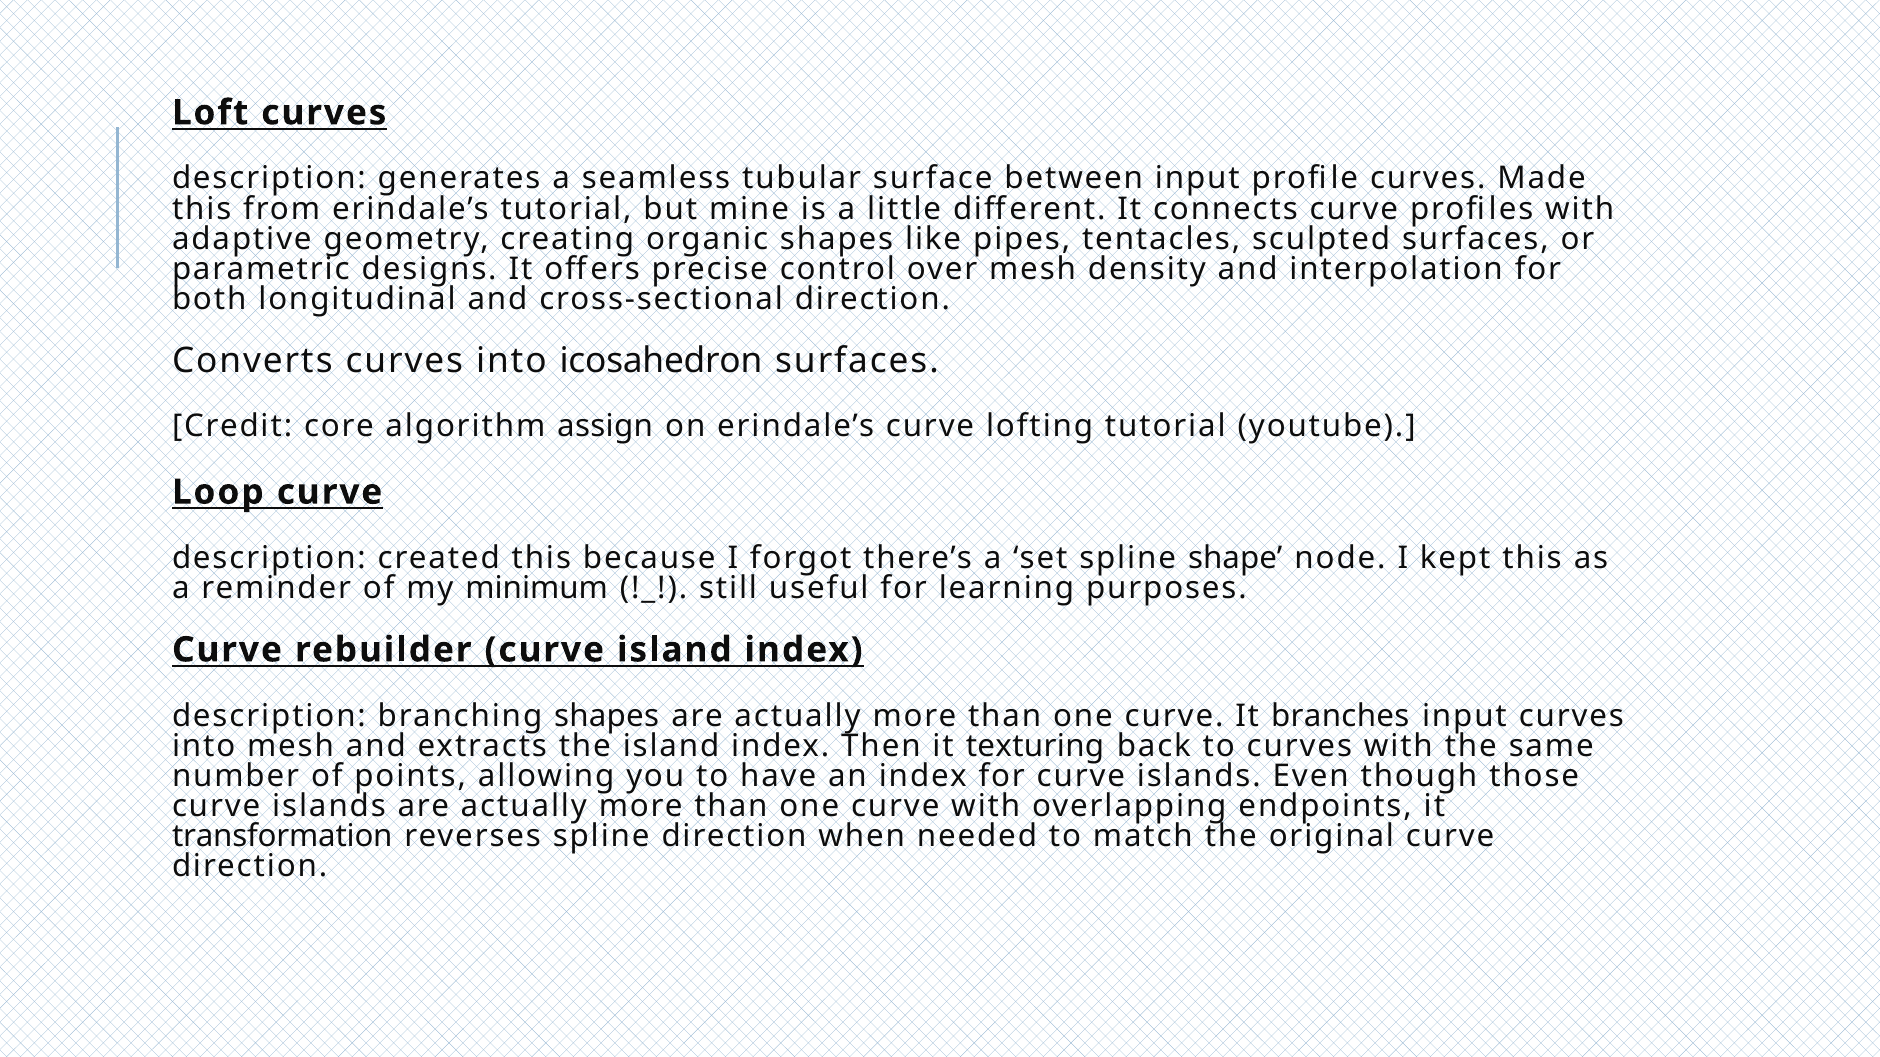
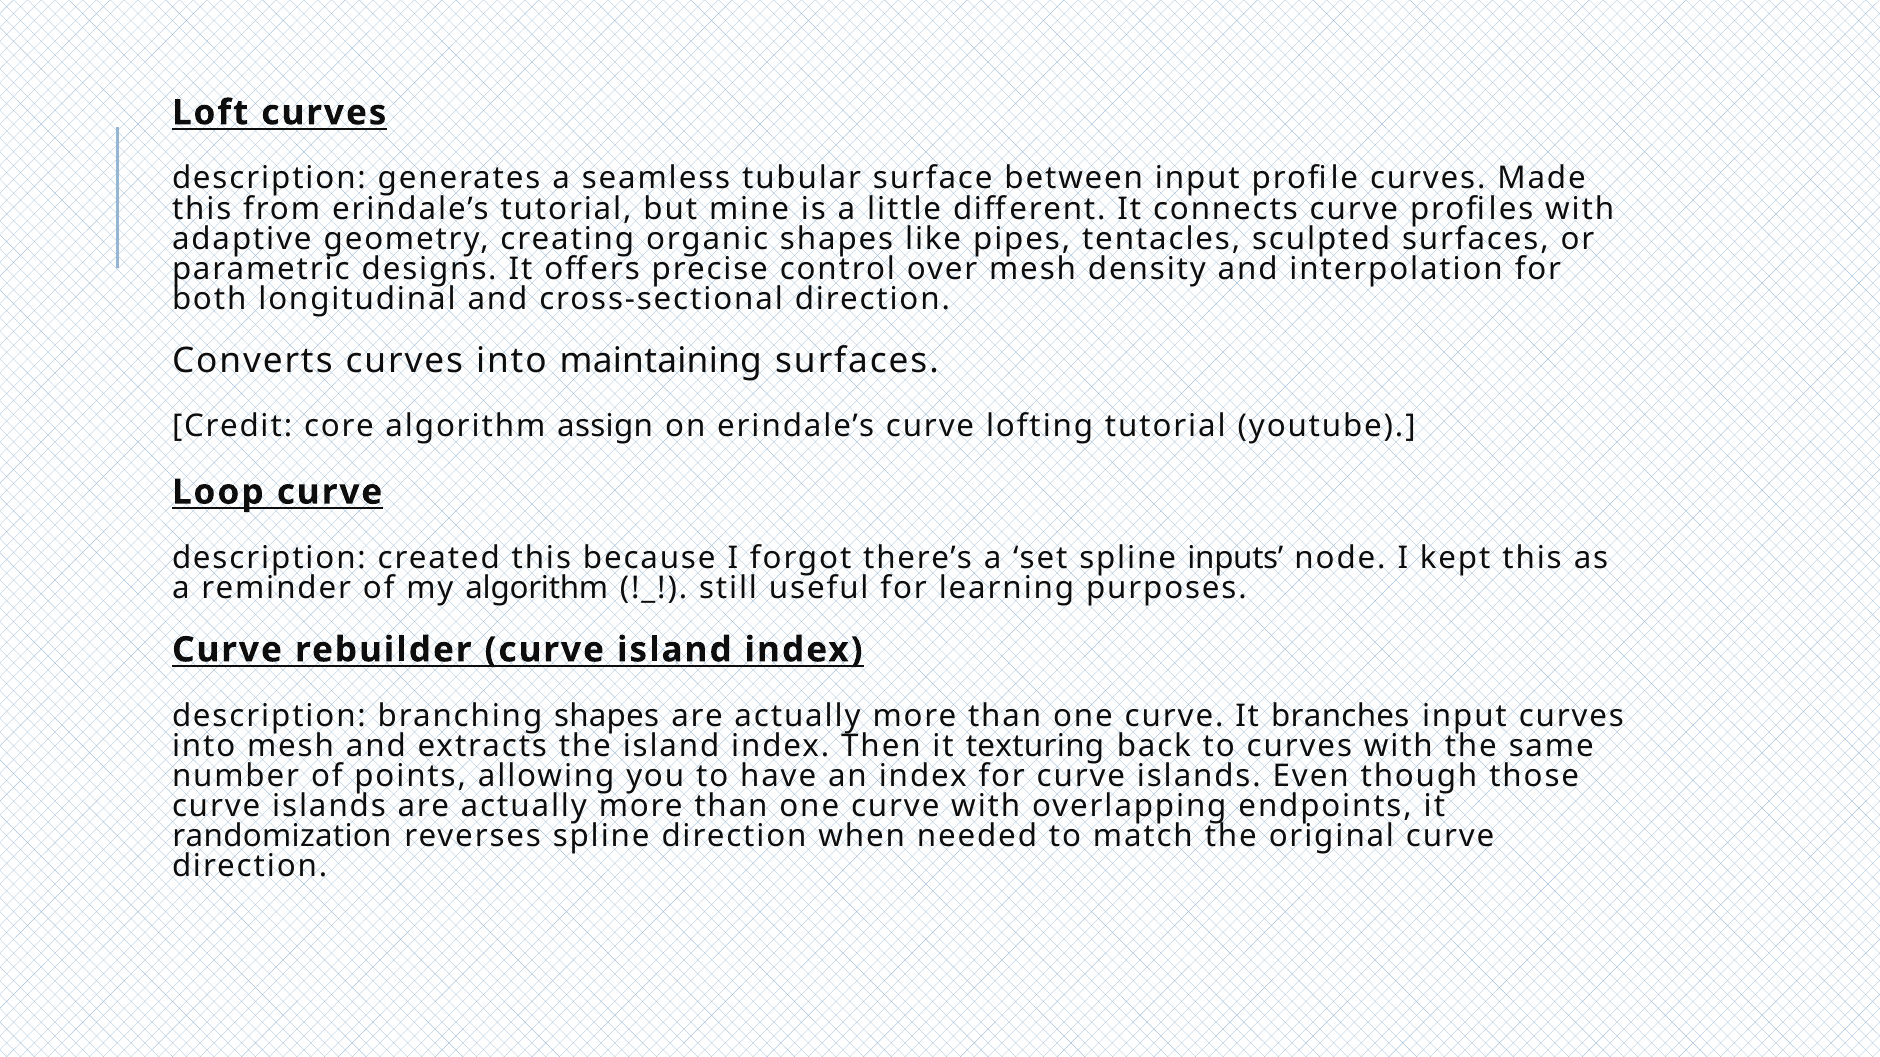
icosahedron: icosahedron -> maintaining
shape: shape -> inputs
my minimum: minimum -> algorithm
transformation: transformation -> randomization
